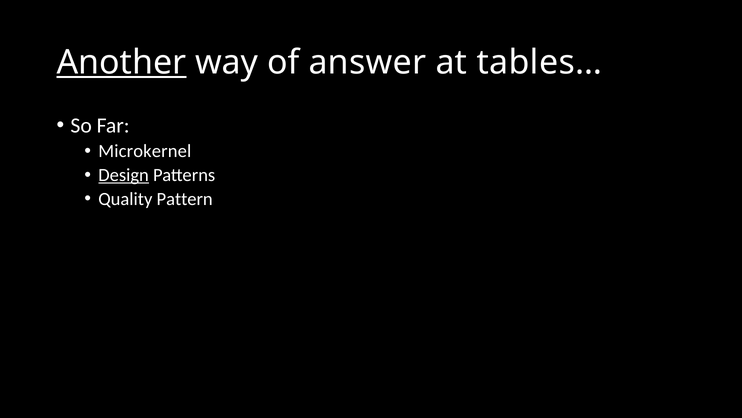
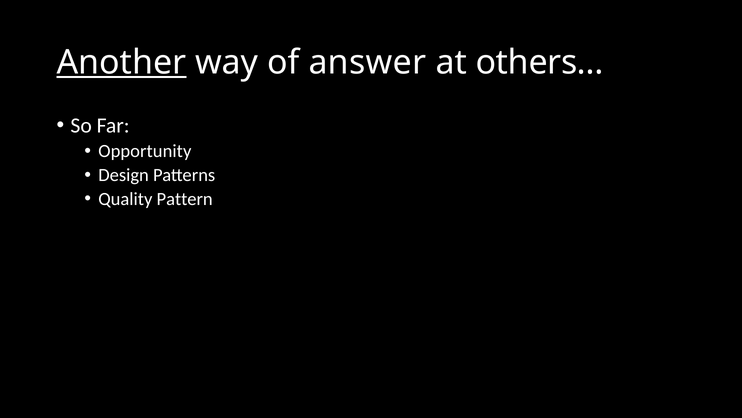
tables…: tables… -> others…
Microkernel: Microkernel -> Opportunity
Design underline: present -> none
